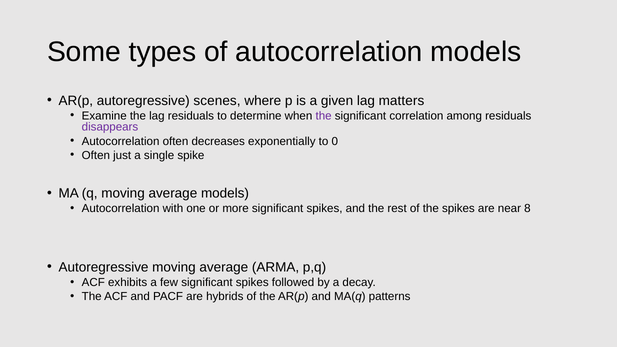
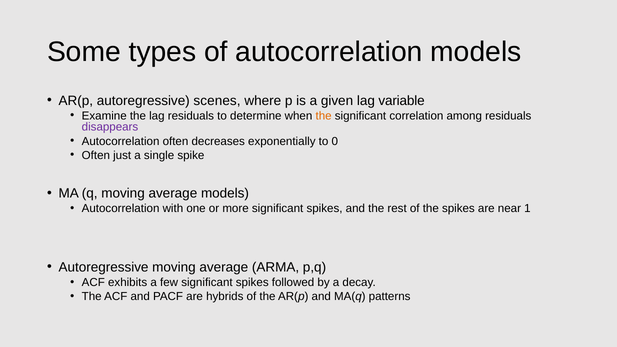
matters: matters -> variable
the at (324, 116) colour: purple -> orange
8: 8 -> 1
